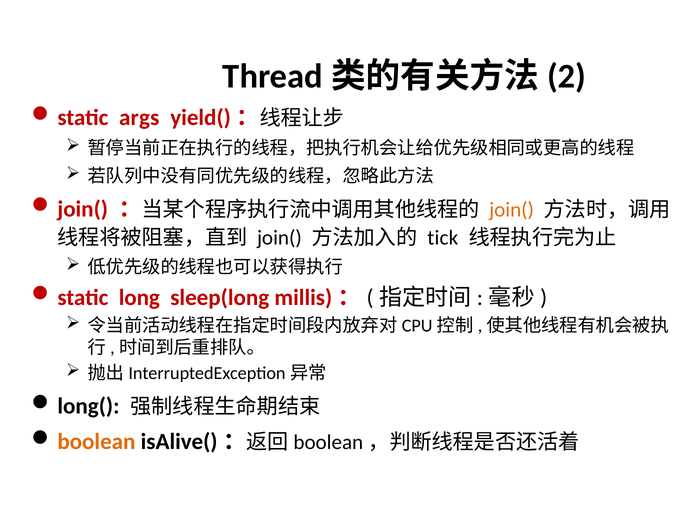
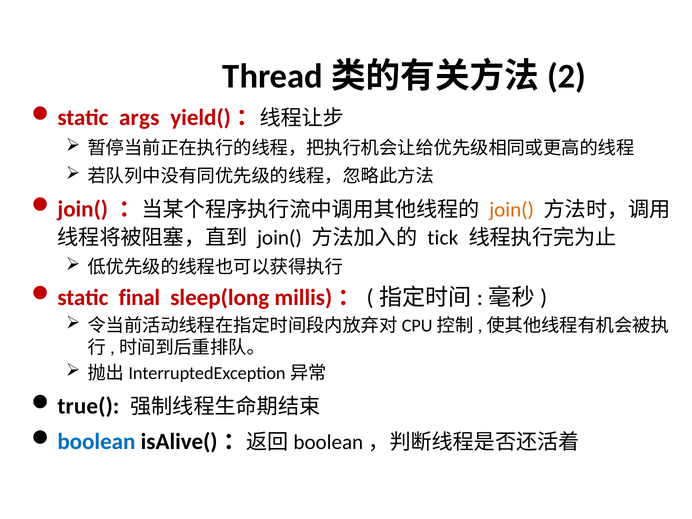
long: long -> final
long(: long( -> true(
boolean colour: orange -> blue
